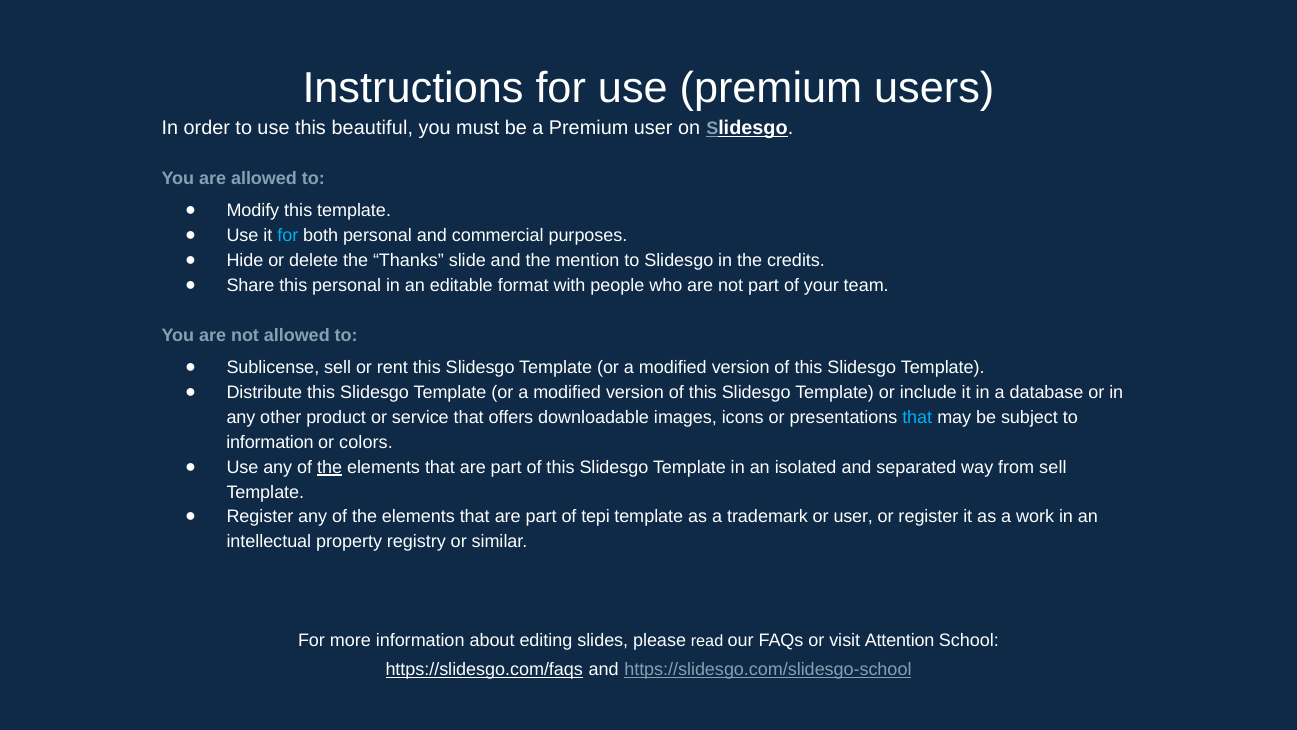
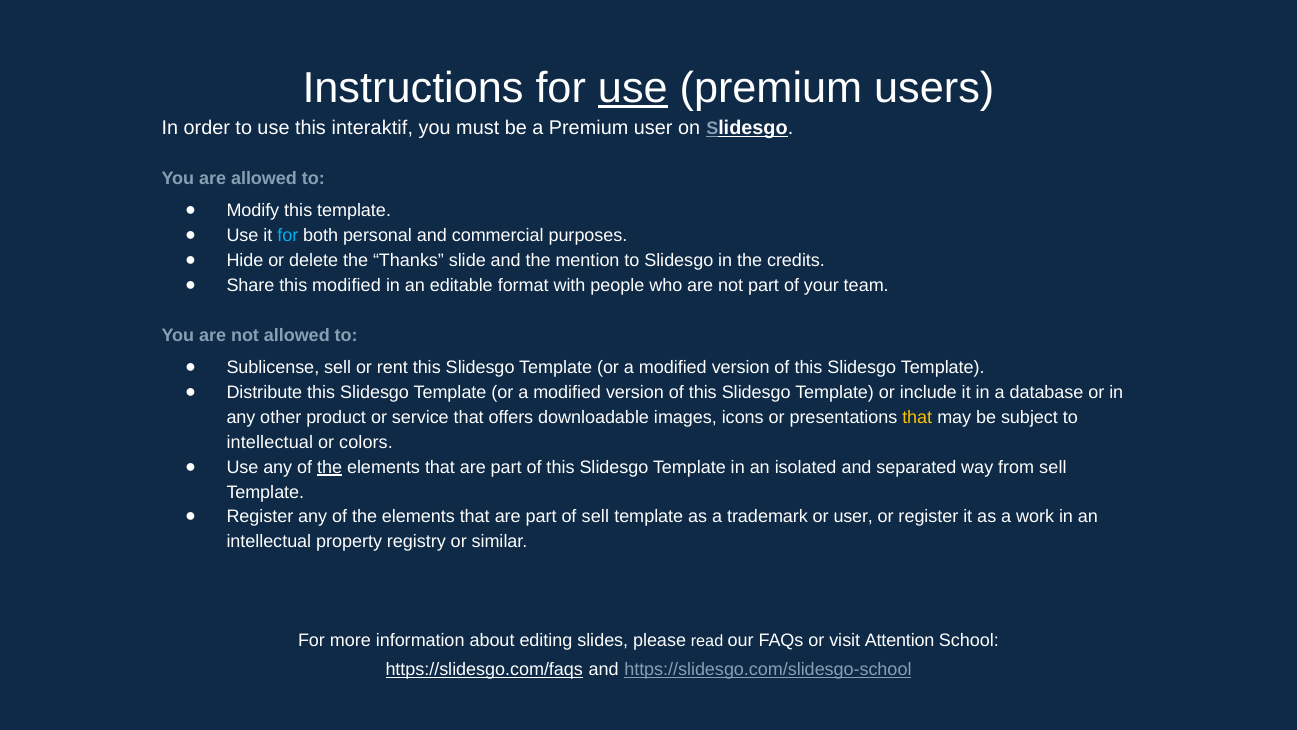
use at (633, 88) underline: none -> present
beautiful: beautiful -> interaktif
this personal: personal -> modified
that at (917, 417) colour: light blue -> yellow
information at (270, 442): information -> intellectual
of tepi: tepi -> sell
